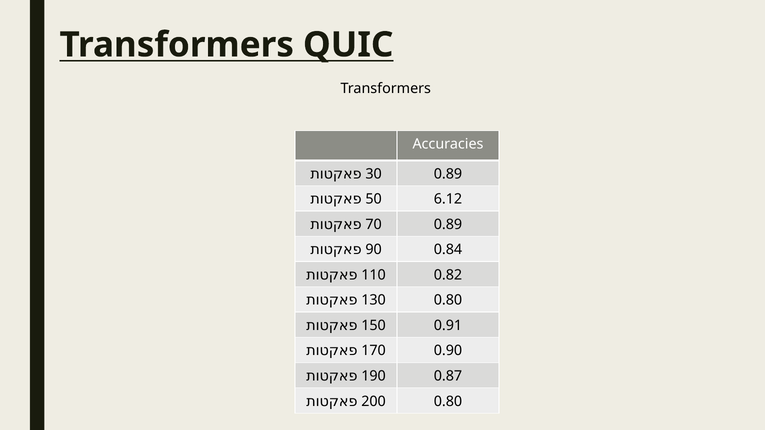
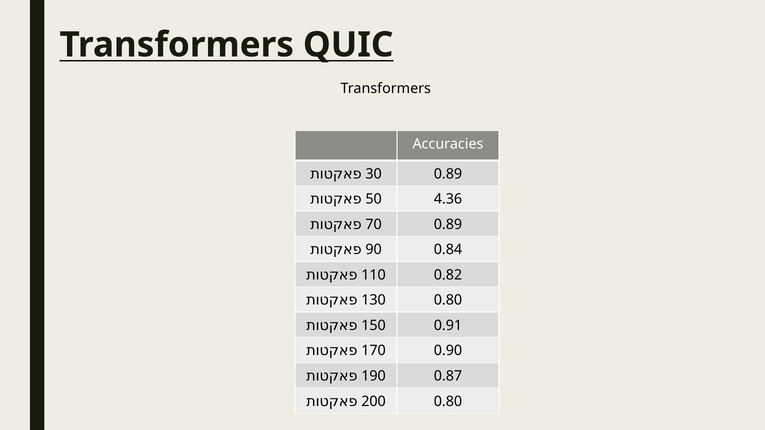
6.12: 6.12 -> 4.36
